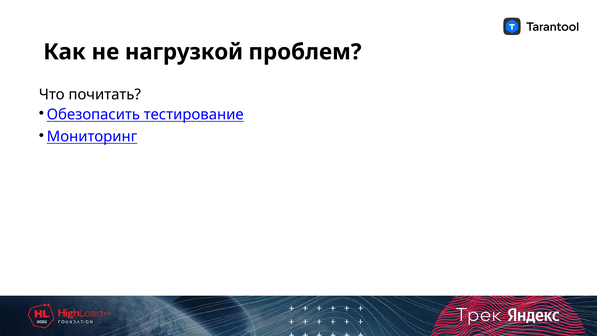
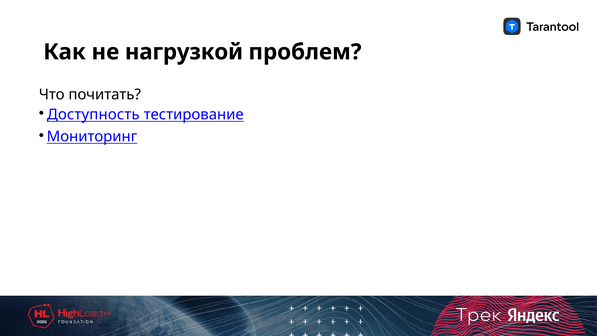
Обезопасить: Обезопасить -> Доступность
